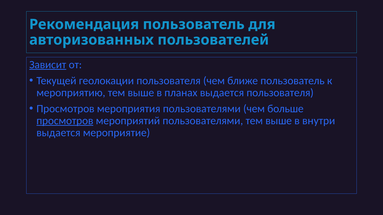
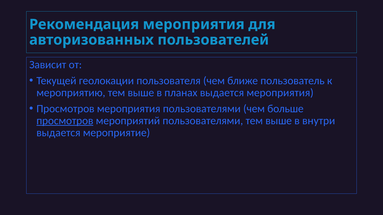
Рекомендация пользователь: пользователь -> мероприятия
Зависит underline: present -> none
выдается пользователя: пользователя -> мероприятия
